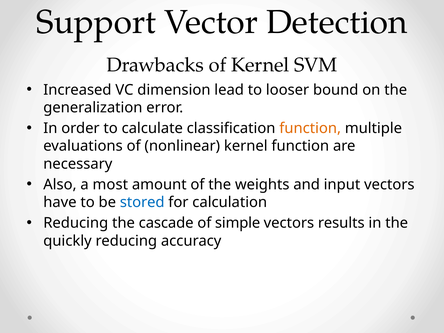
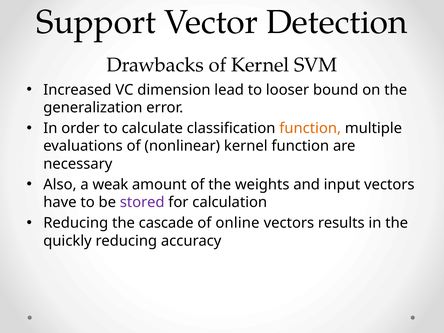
most: most -> weak
stored colour: blue -> purple
simple: simple -> online
